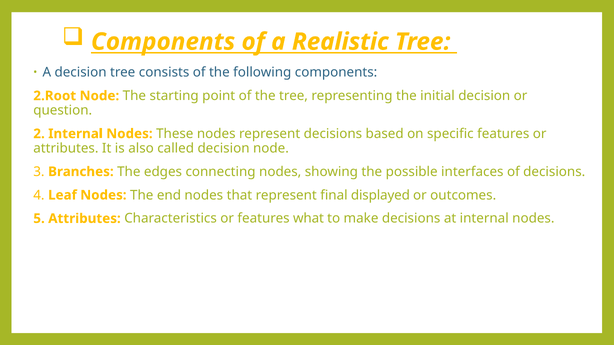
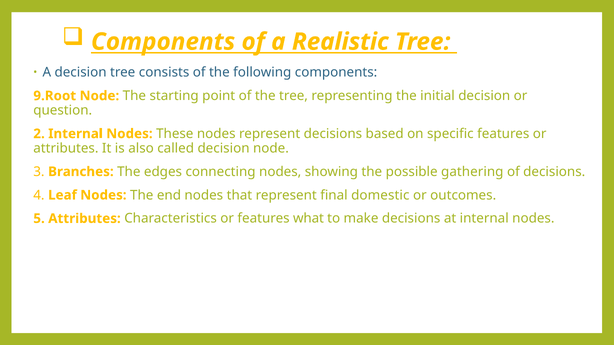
2.Root: 2.Root -> 9.Root
interfaces: interfaces -> gathering
displayed: displayed -> domestic
